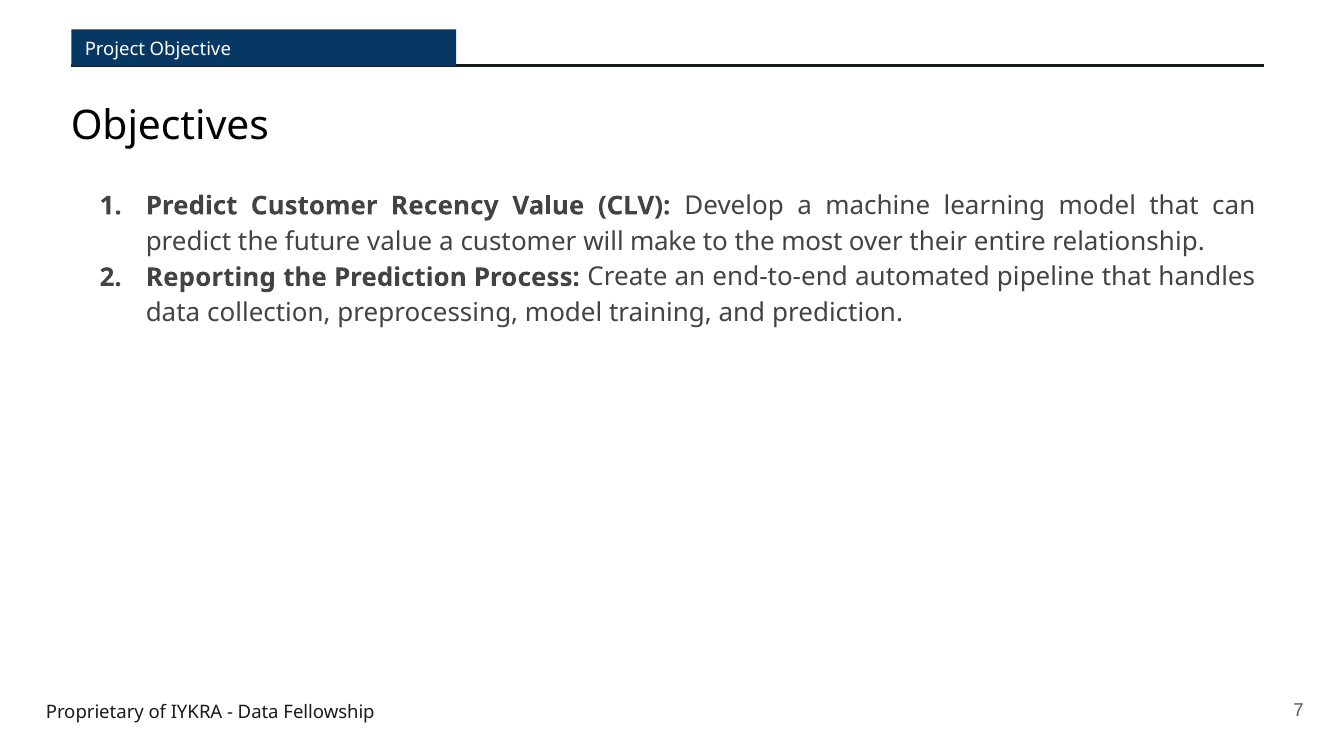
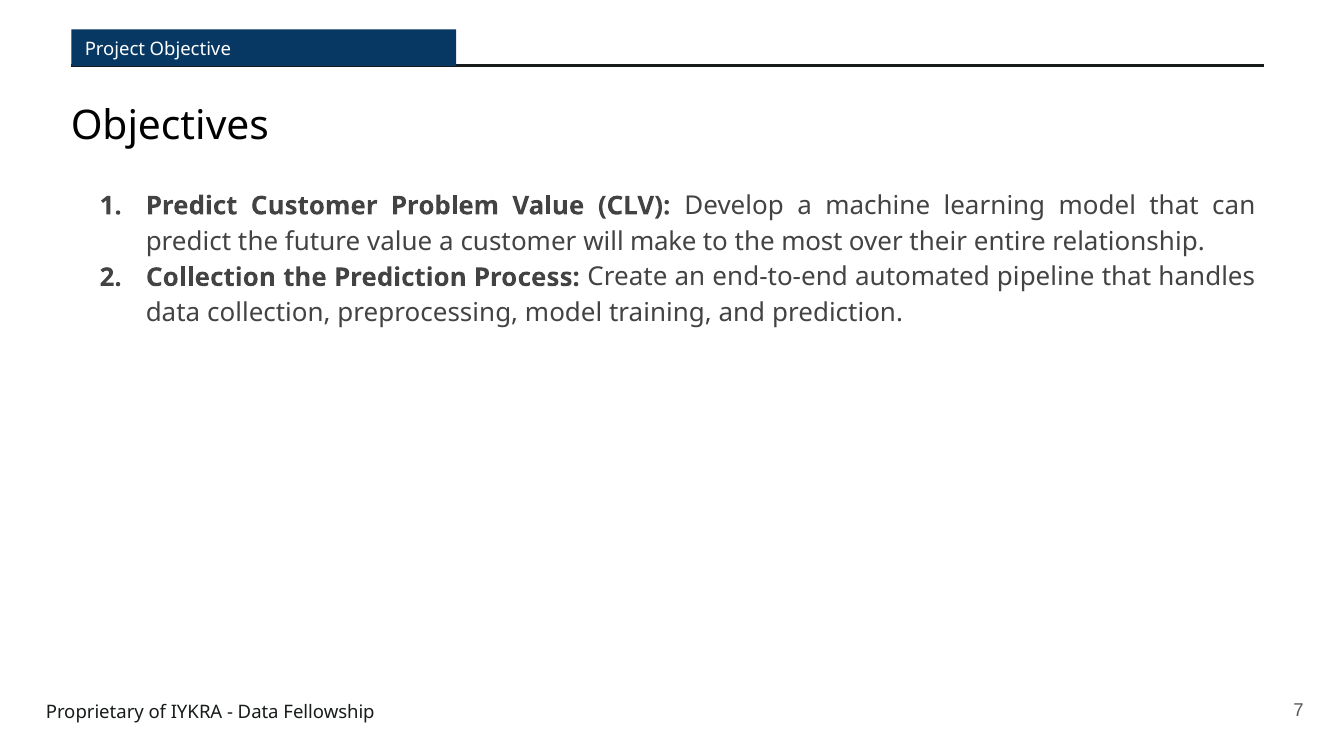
Recency: Recency -> Problem
Reporting at (211, 277): Reporting -> Collection
